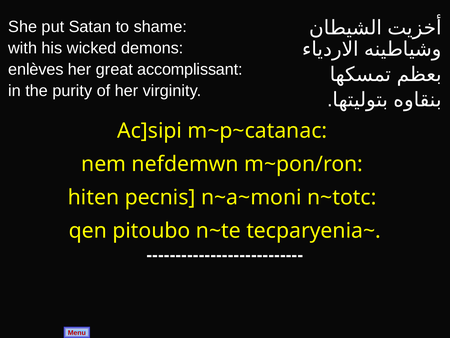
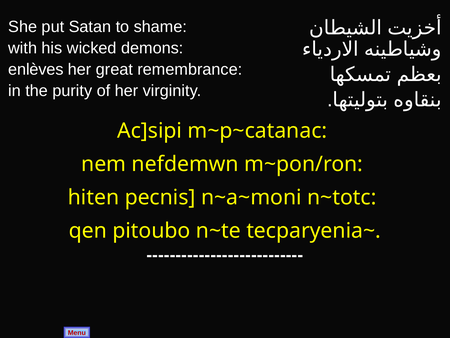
accomplissant: accomplissant -> remembrance
